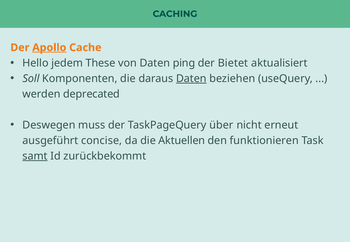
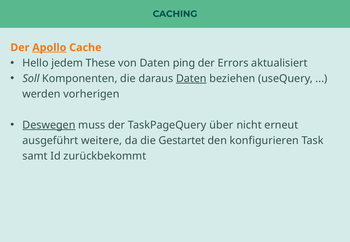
Bietet: Bietet -> Errors
deprecated: deprecated -> vorherigen
Deswegen underline: none -> present
concise: concise -> weitere
Aktuellen: Aktuellen -> Gestartet
funktionieren: funktionieren -> konfigurieren
samt underline: present -> none
